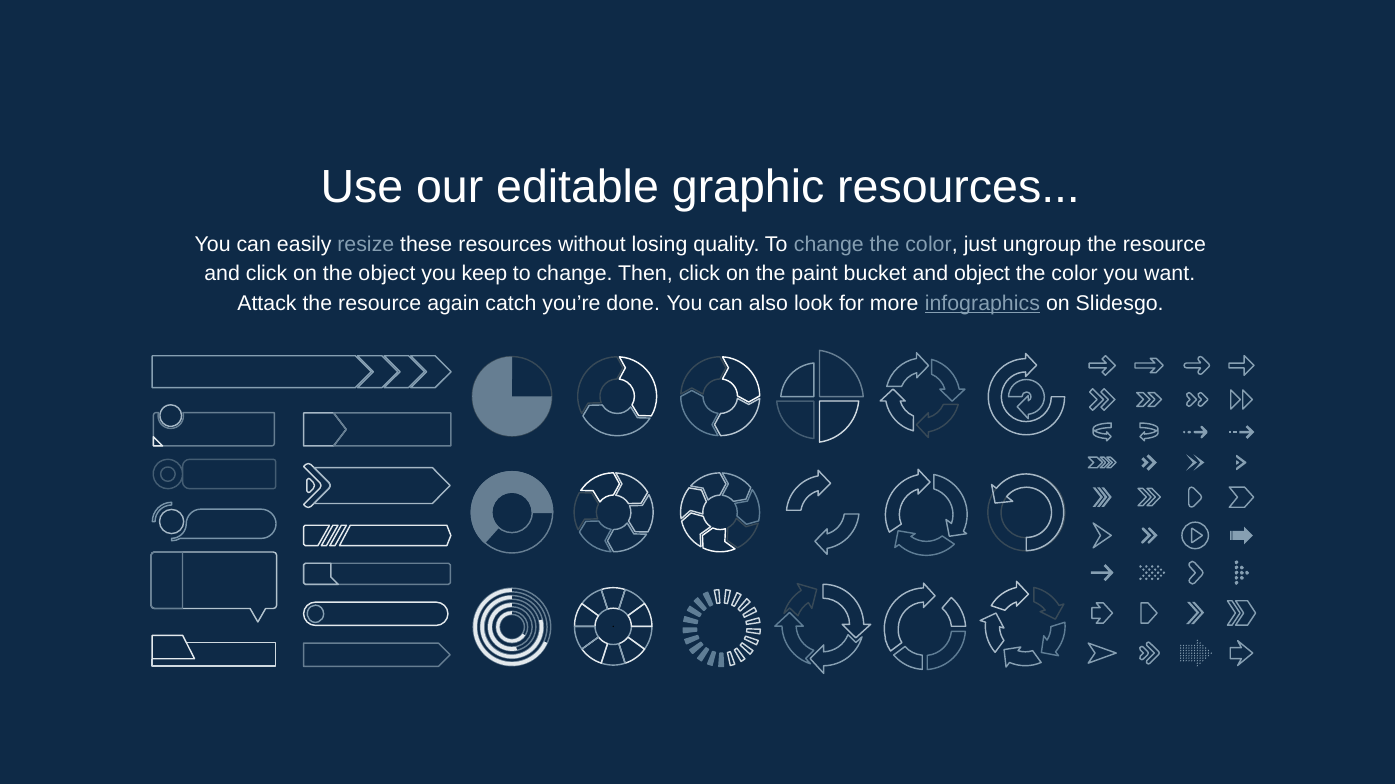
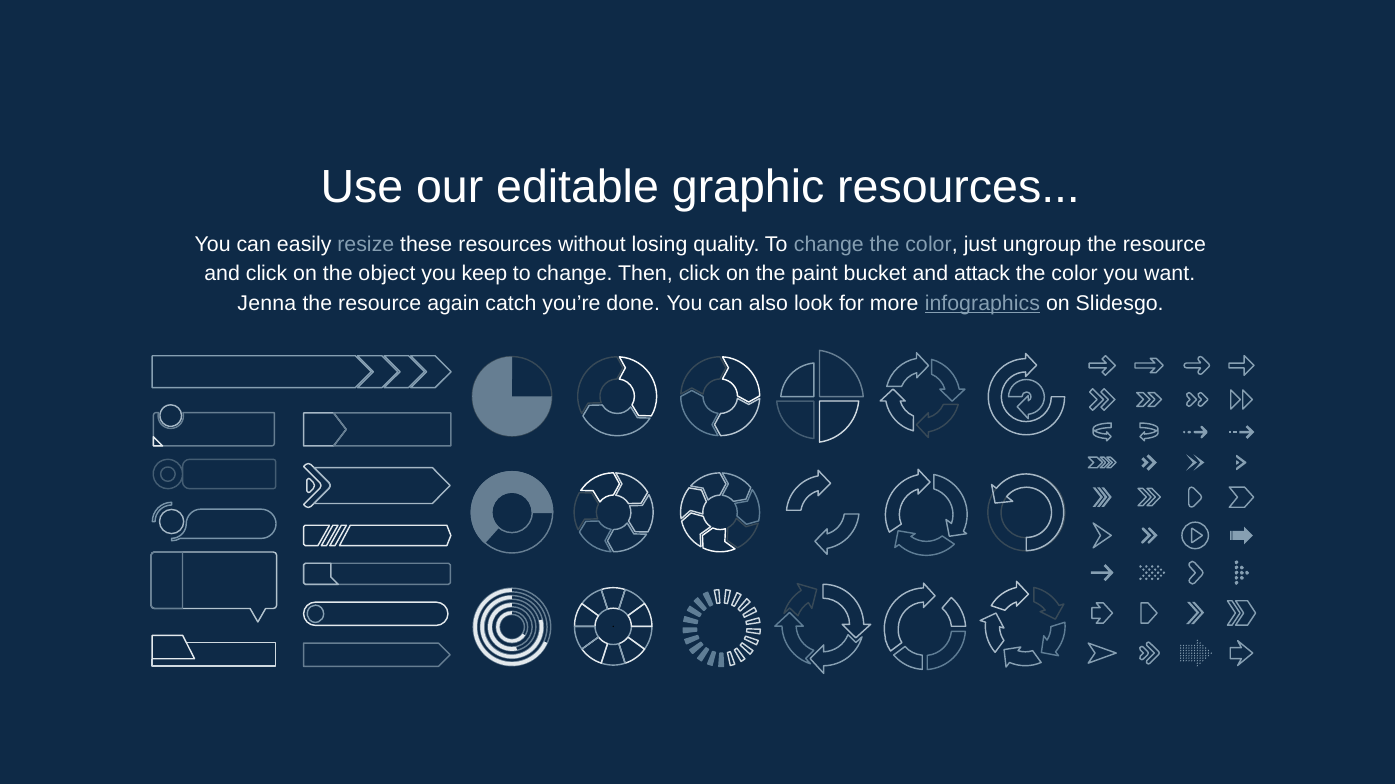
and object: object -> attack
Attack: Attack -> Jenna
